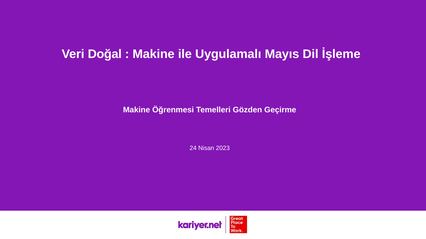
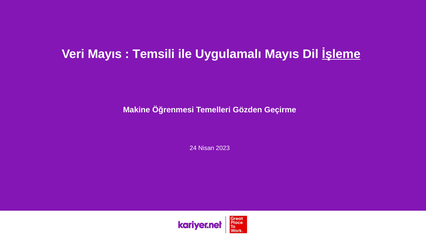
Veri Doğal: Doğal -> Mayıs
Makine at (154, 54): Makine -> Temsili
İşleme underline: none -> present
